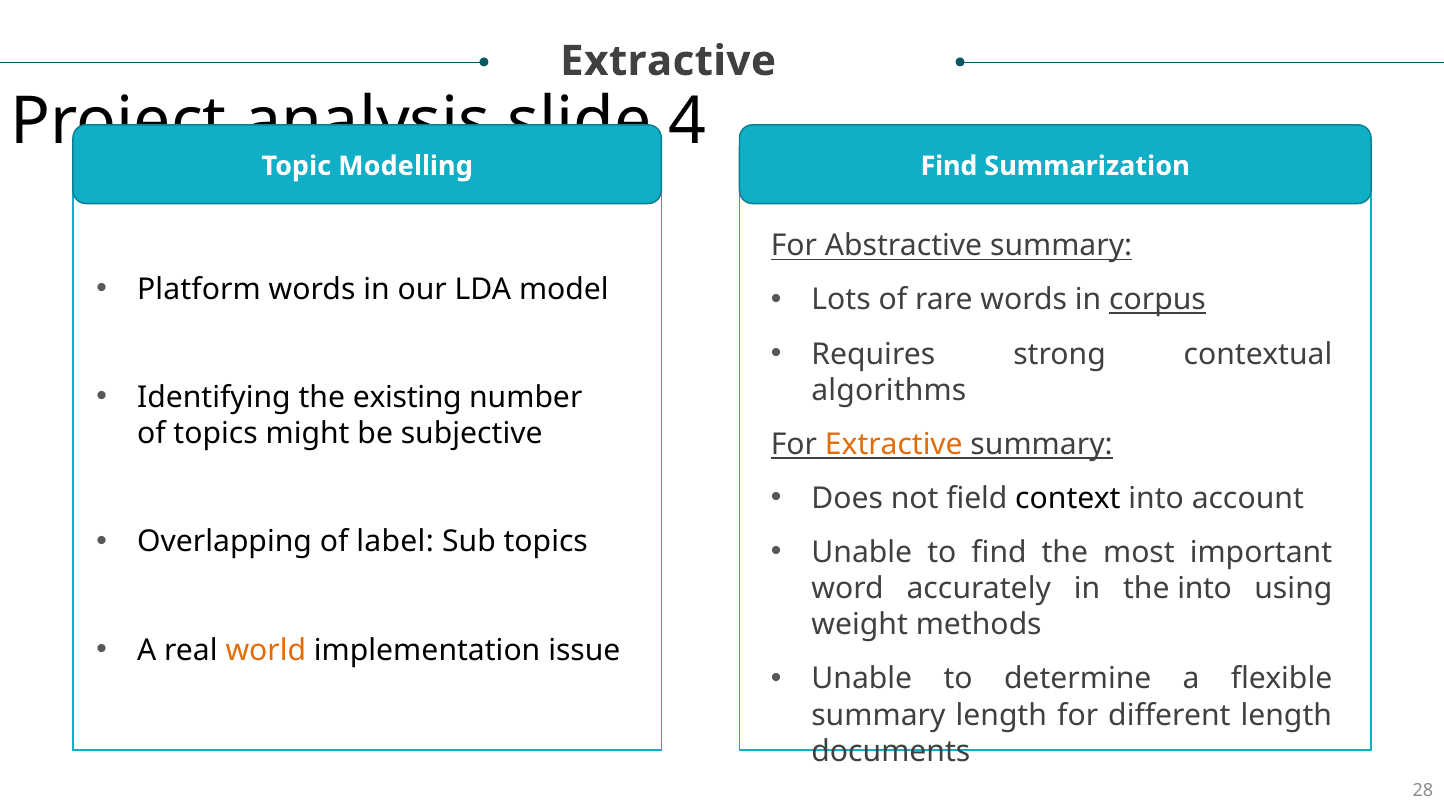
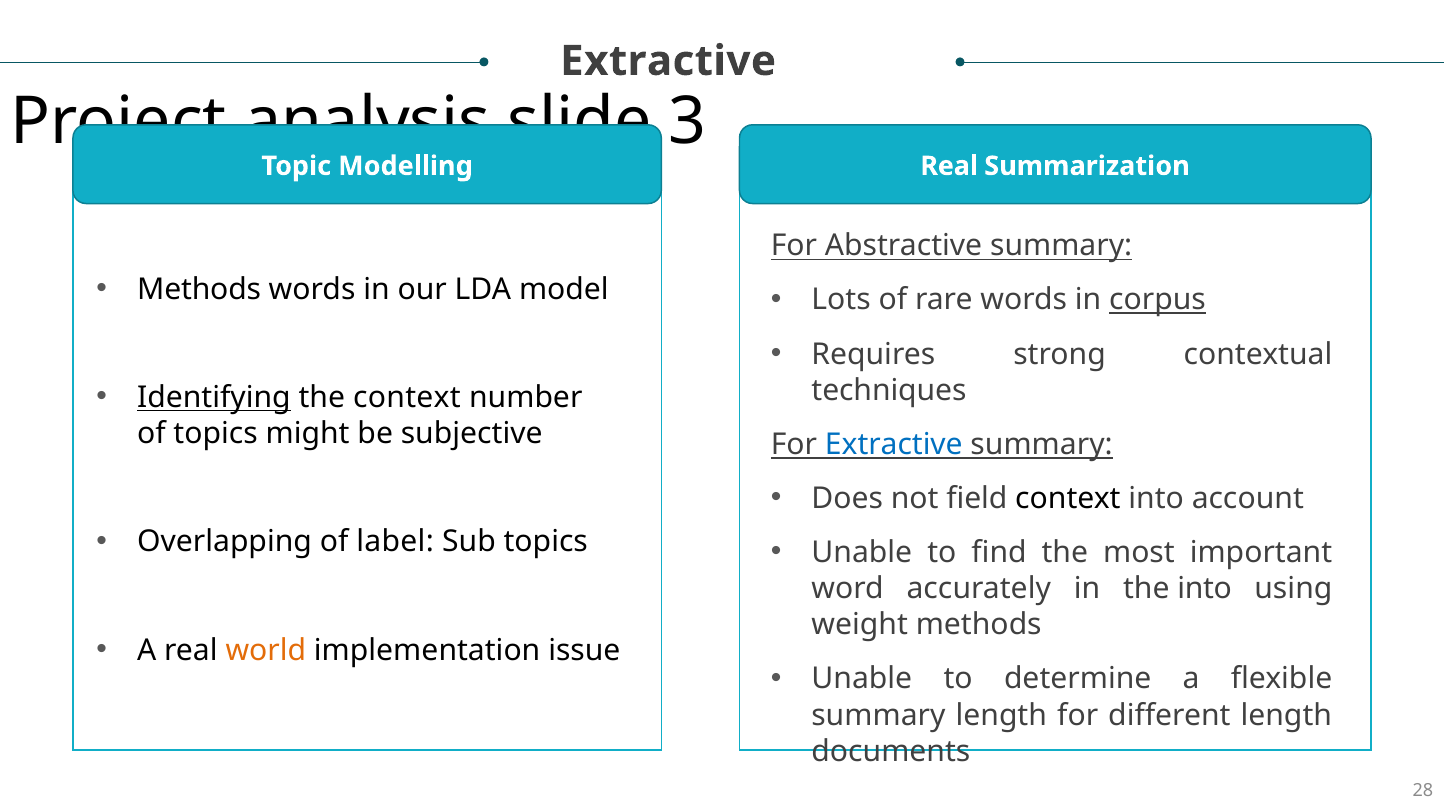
4: 4 -> 3
Modelling Find: Find -> Real
Platform at (199, 289): Platform -> Methods
Identifying underline: none -> present
the existing: existing -> context
algorithms: algorithms -> techniques
Extractive at (894, 445) colour: orange -> blue
